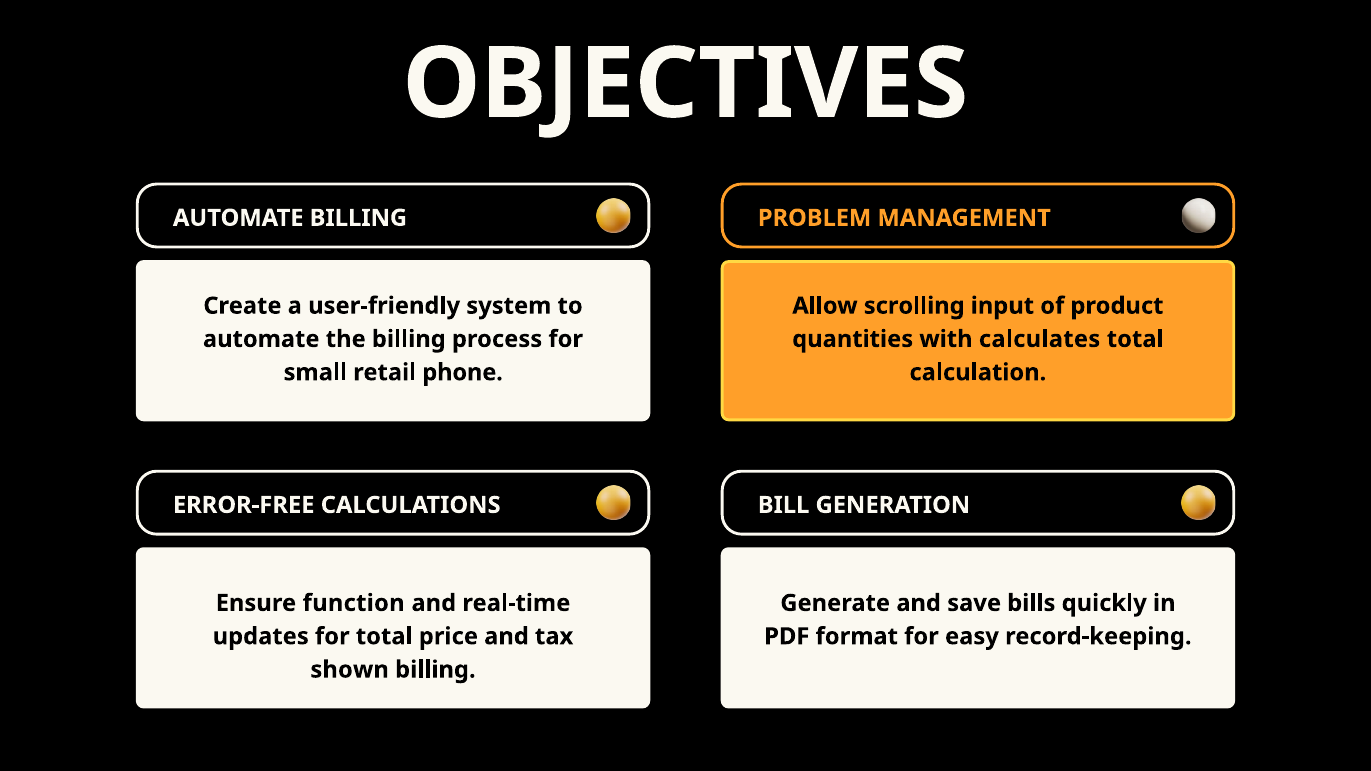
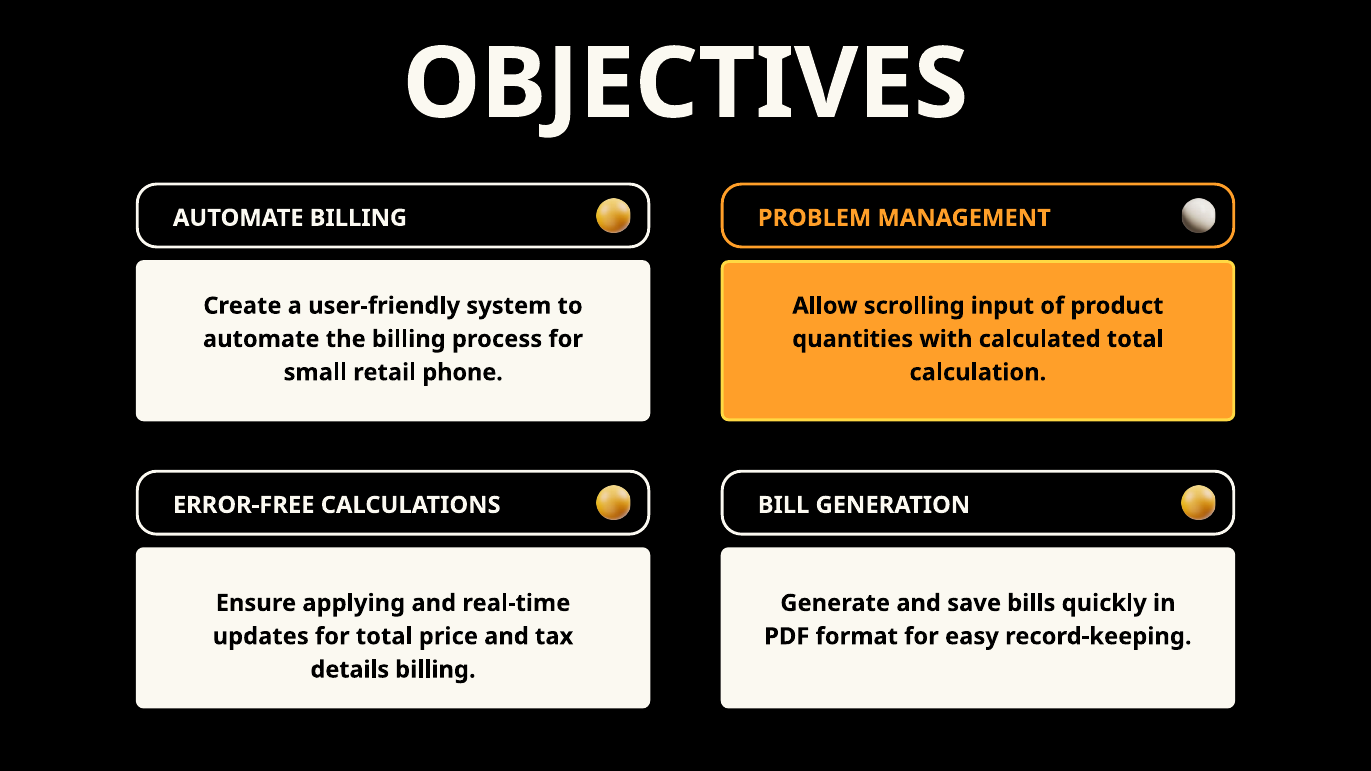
calculates: calculates -> calculated
function: function -> applying
shown: shown -> details
